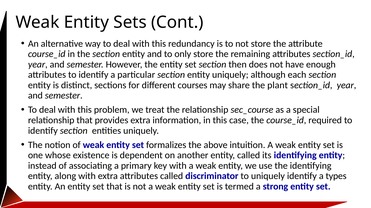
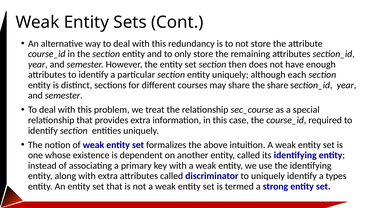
the plant: plant -> share
